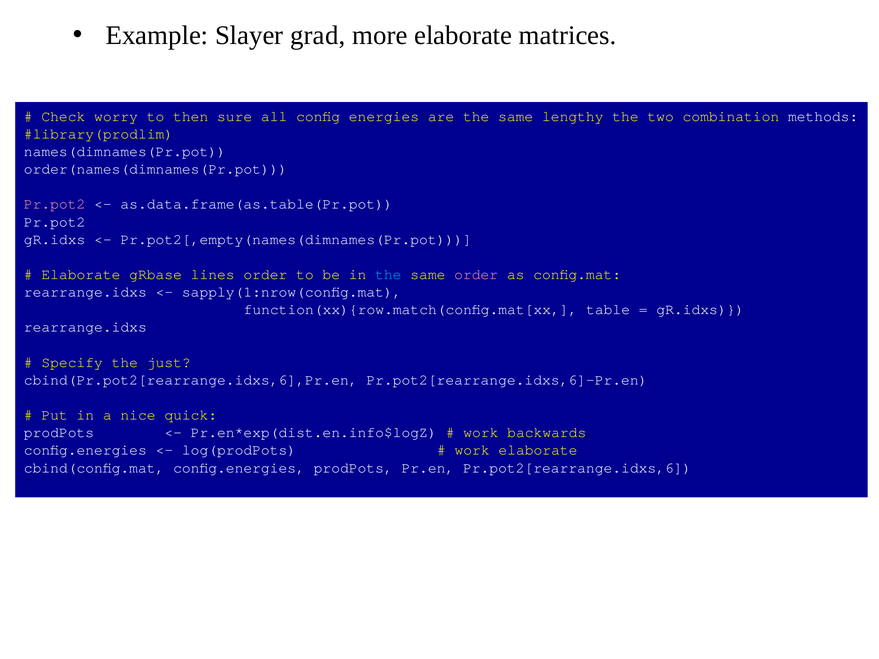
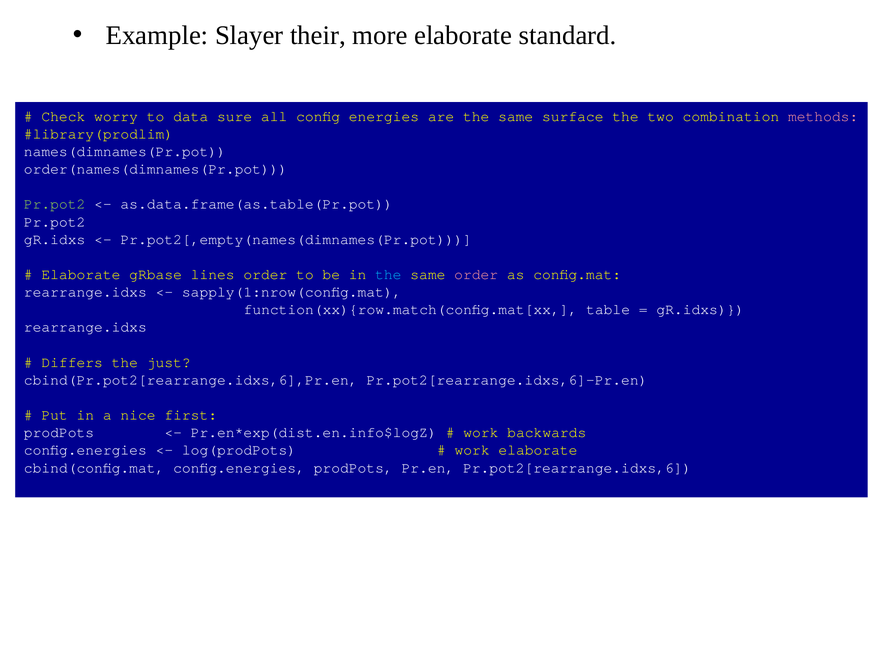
grad: grad -> their
matrices: matrices -> standard
then: then -> data
lengthy: lengthy -> surface
methods colour: white -> pink
Pr.pot2 at (55, 204) colour: pink -> light green
Specify: Specify -> Differs
quick: quick -> first
